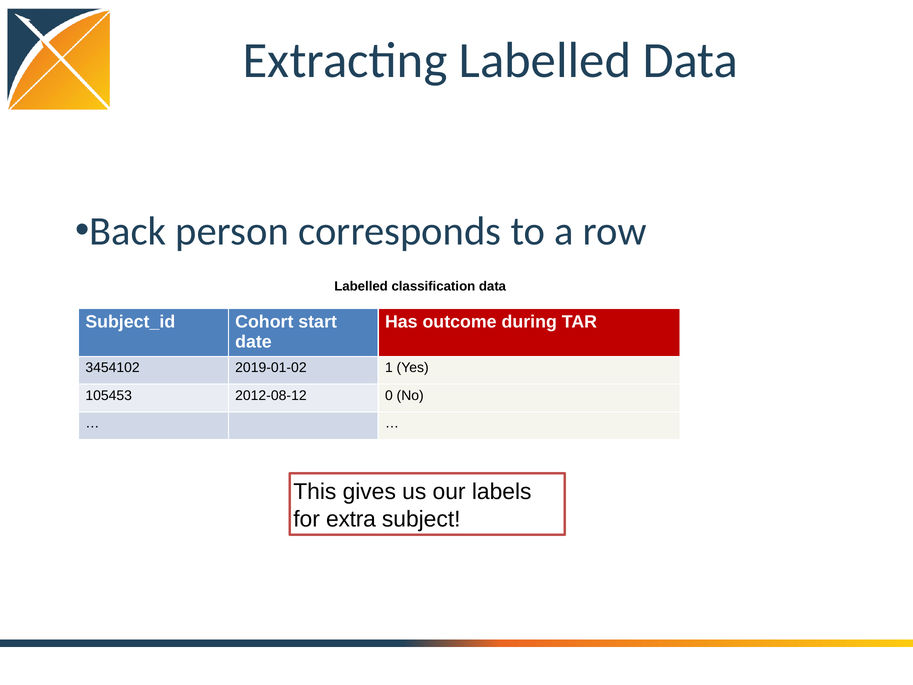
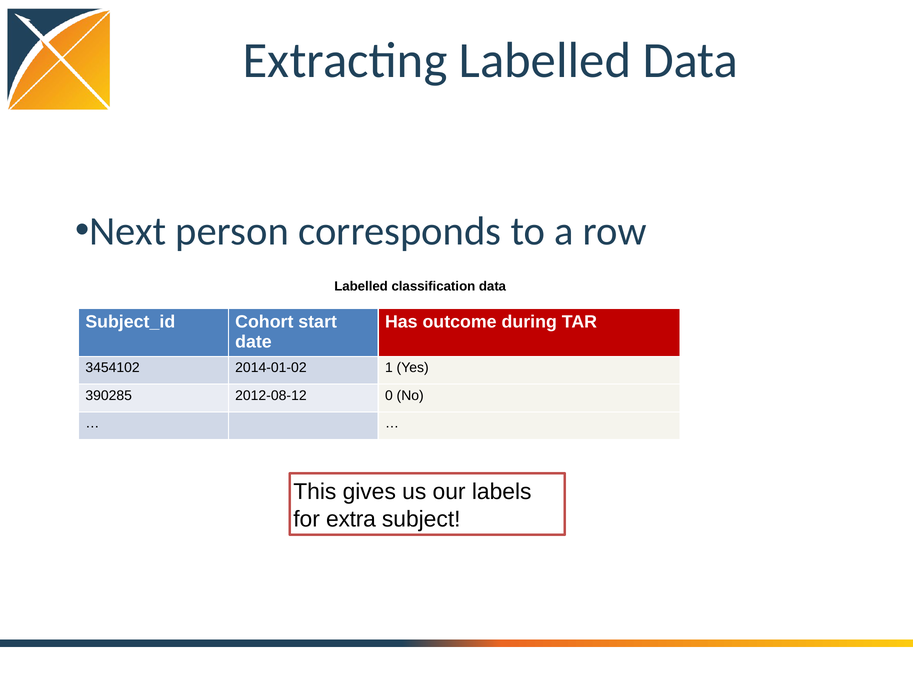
Back: Back -> Next
2019-01-02: 2019-01-02 -> 2014-01-02
105453: 105453 -> 390285
